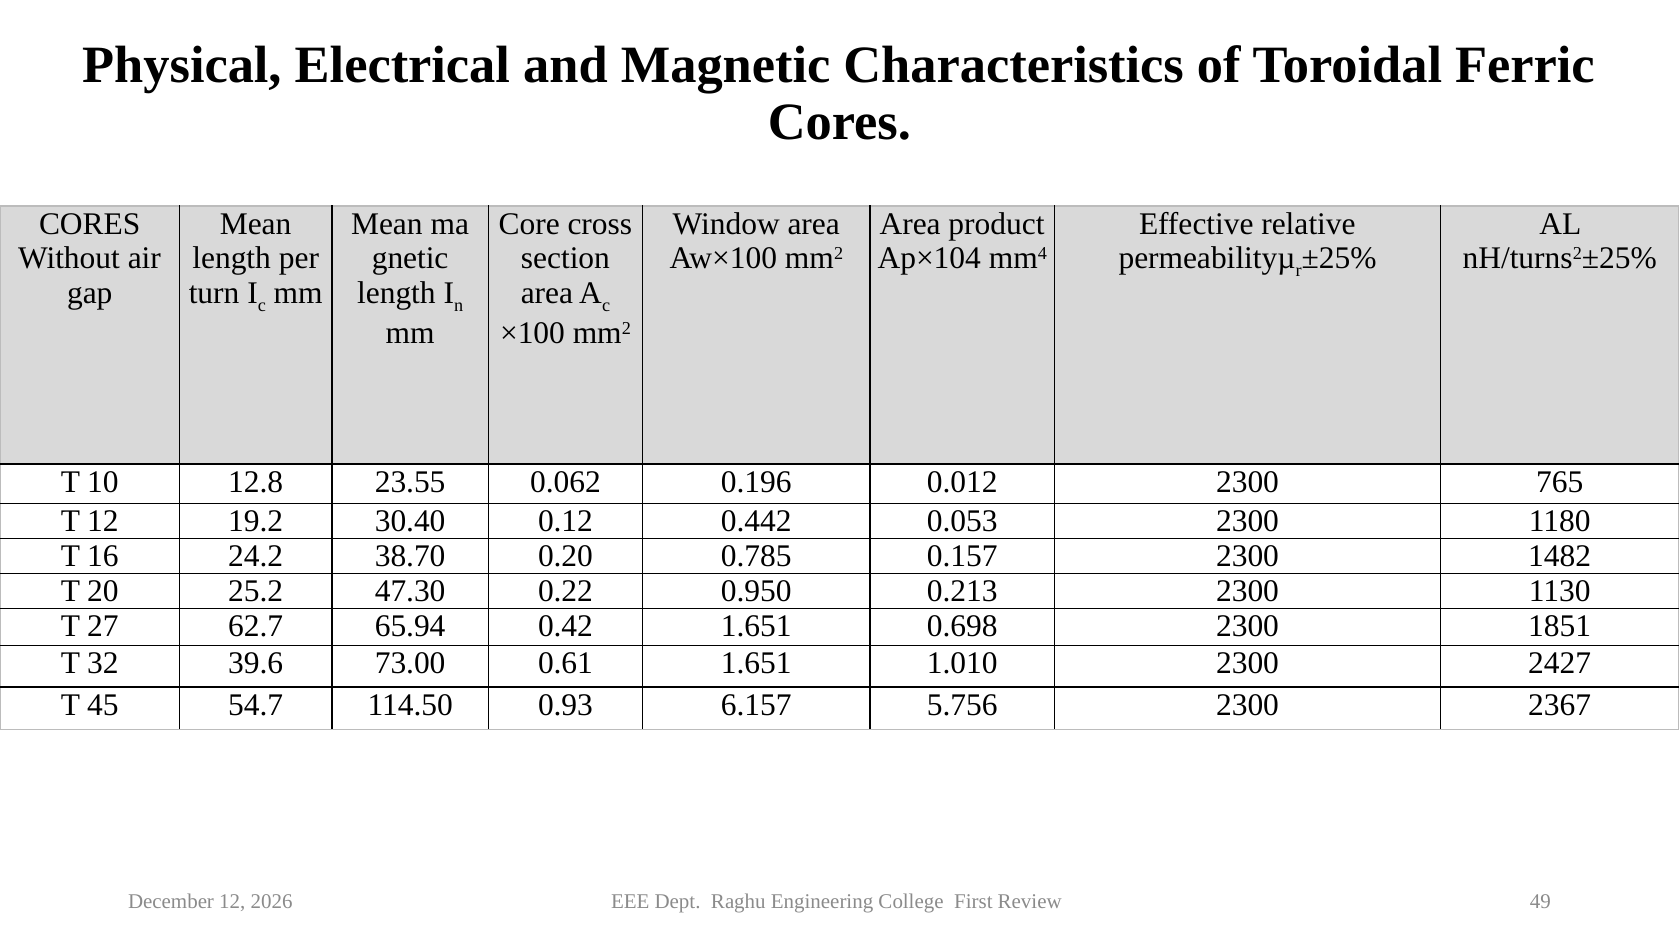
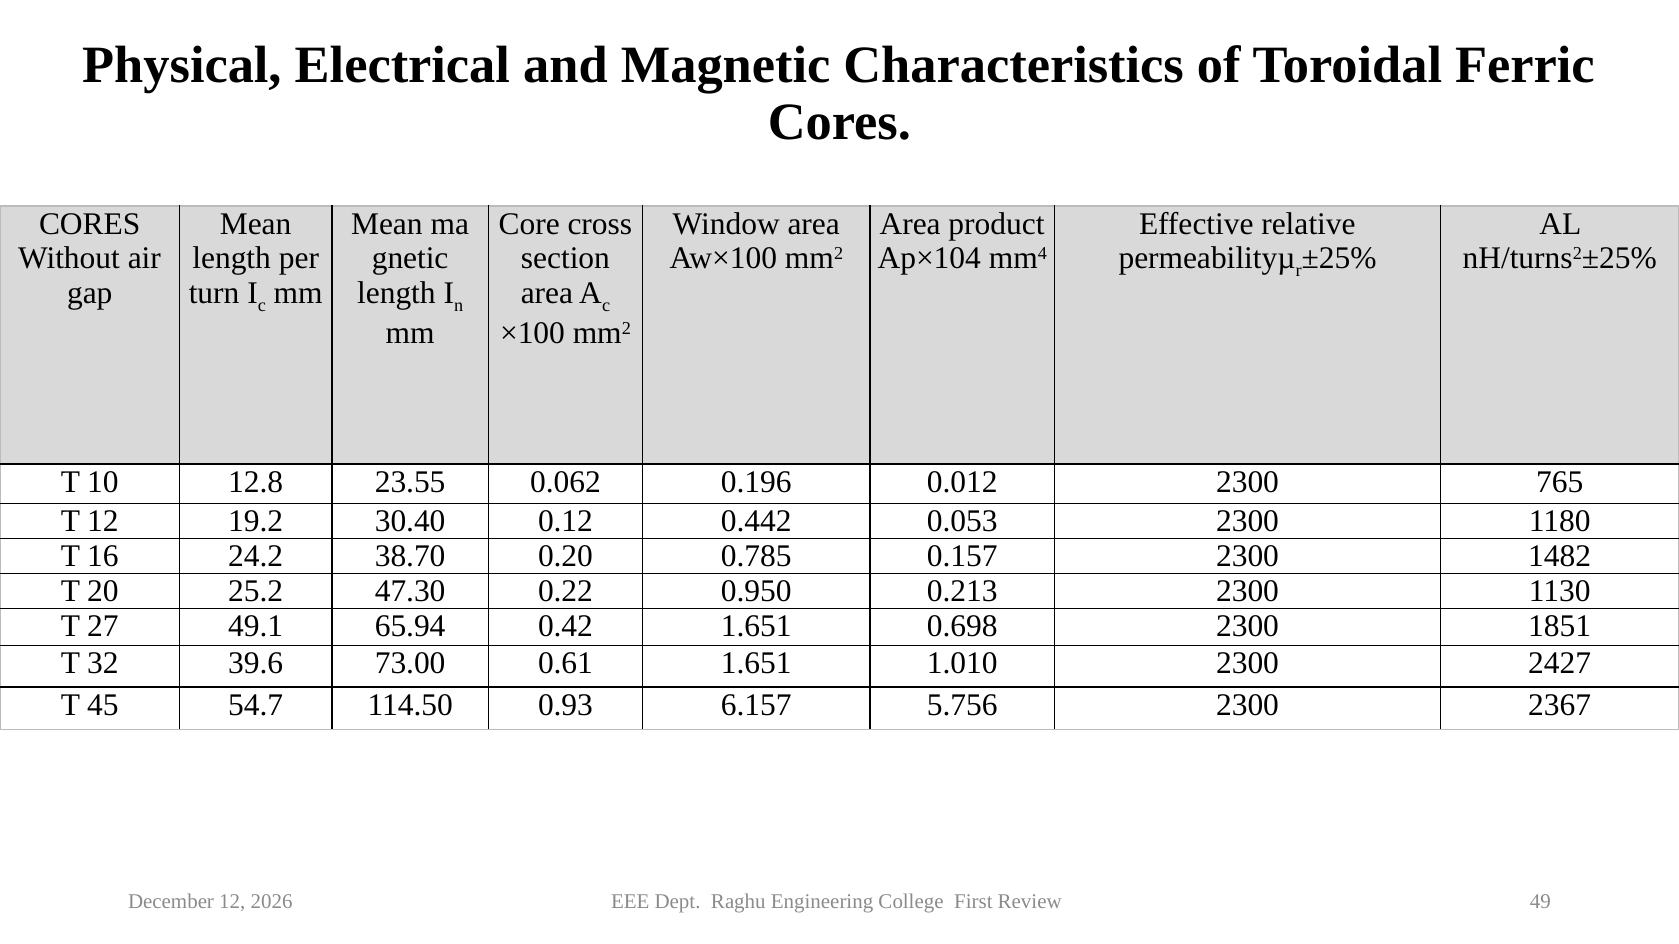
62.7: 62.7 -> 49.1
